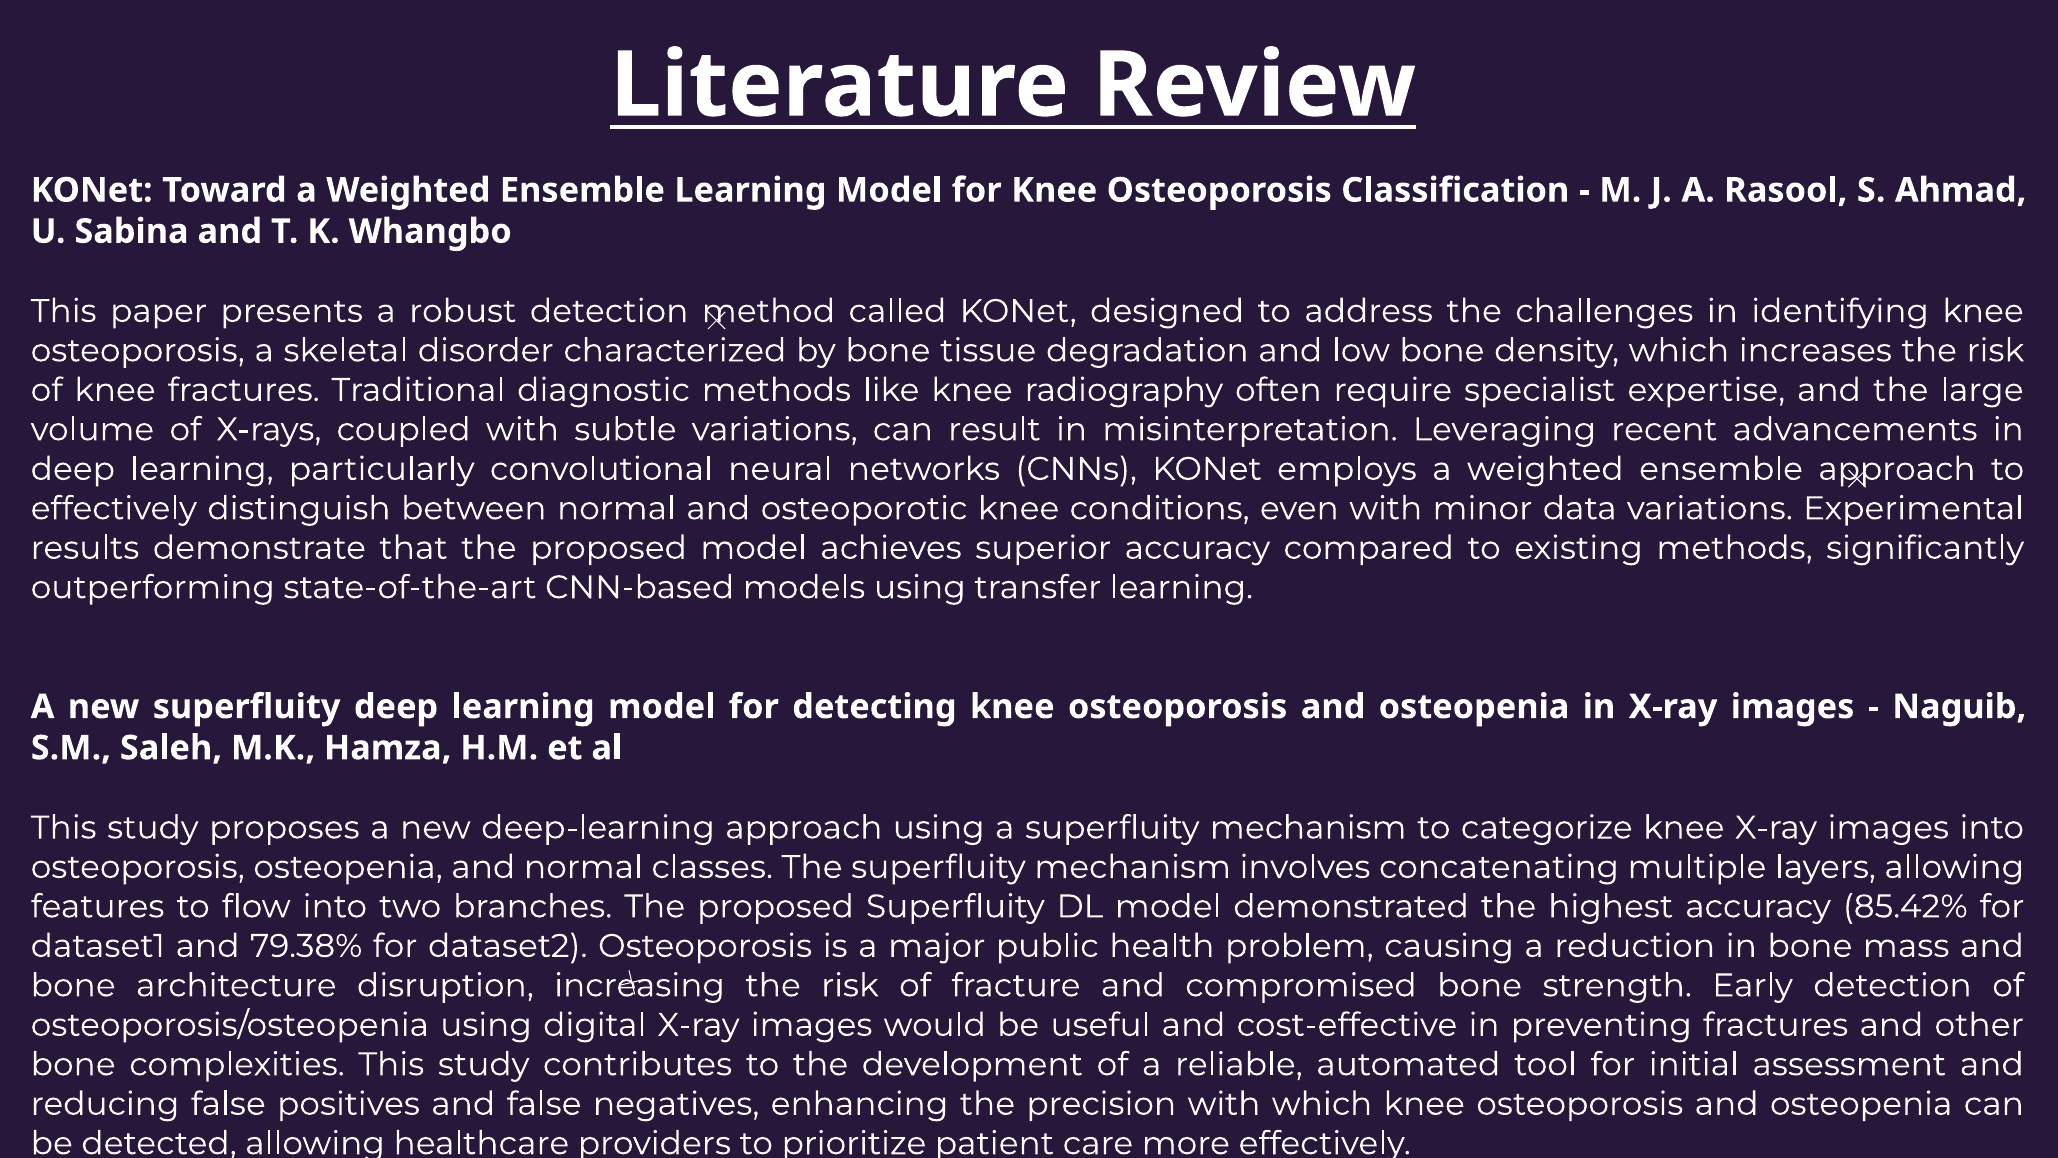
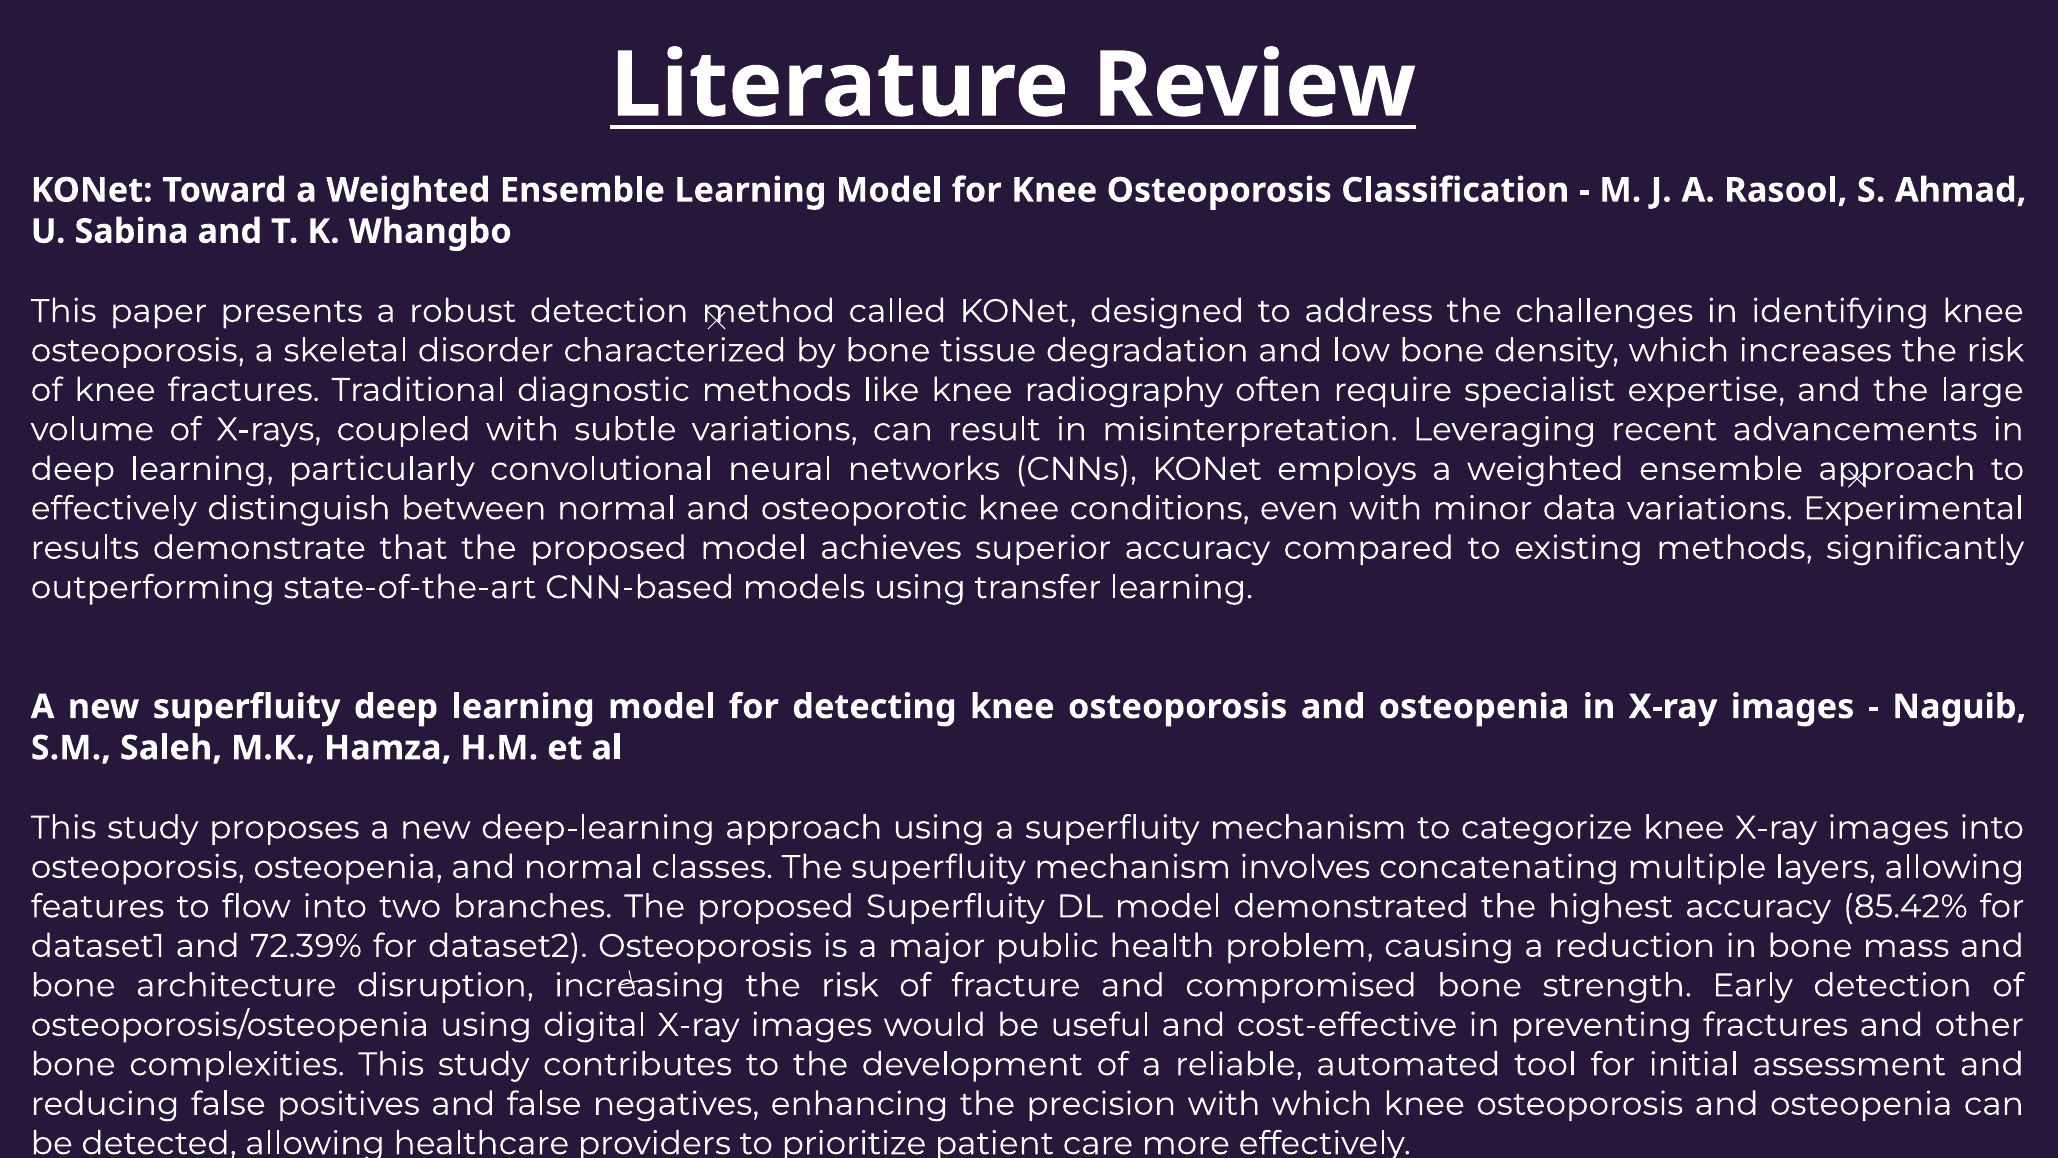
79.38%: 79.38% -> 72.39%
